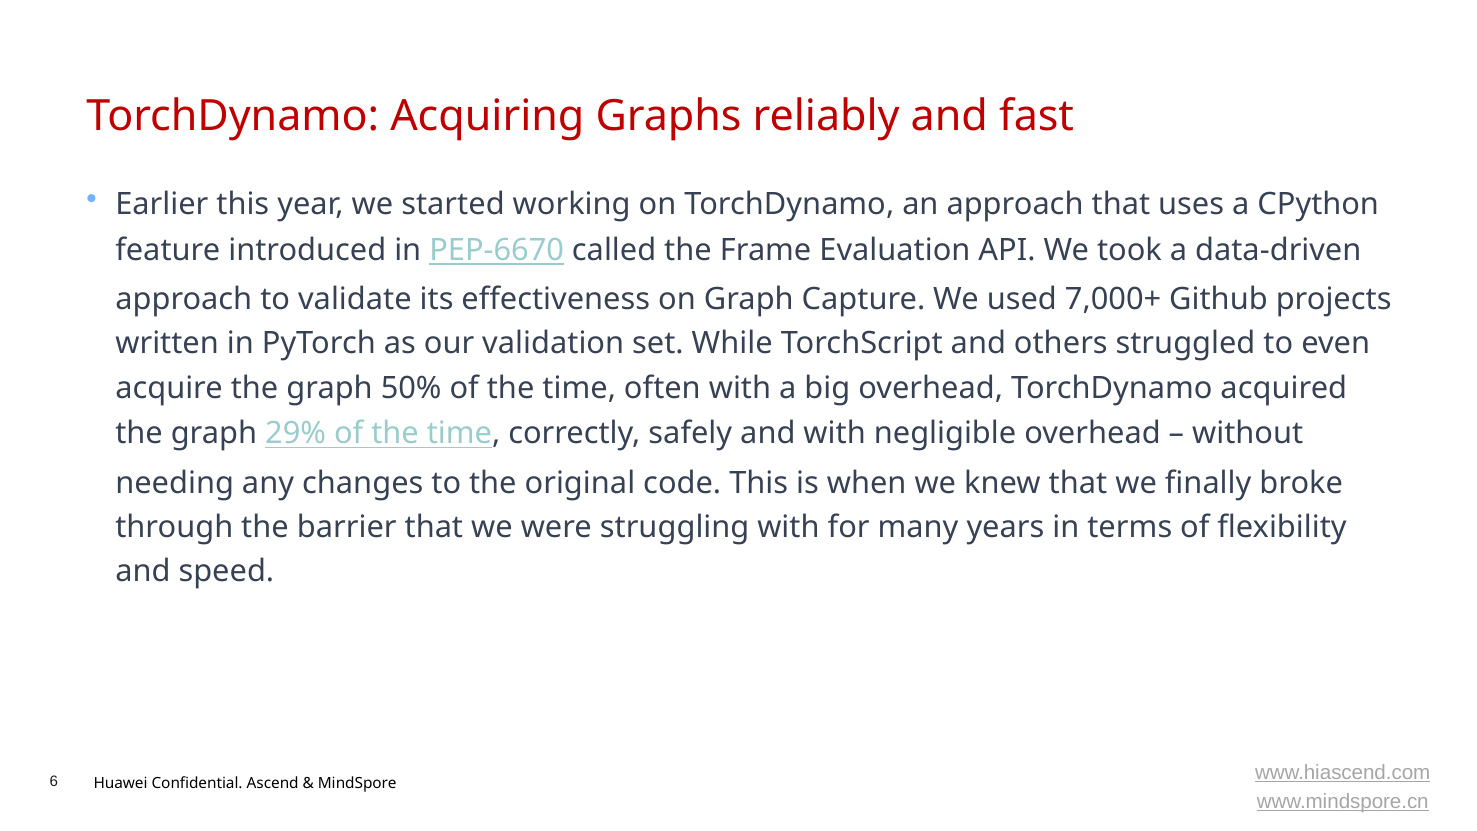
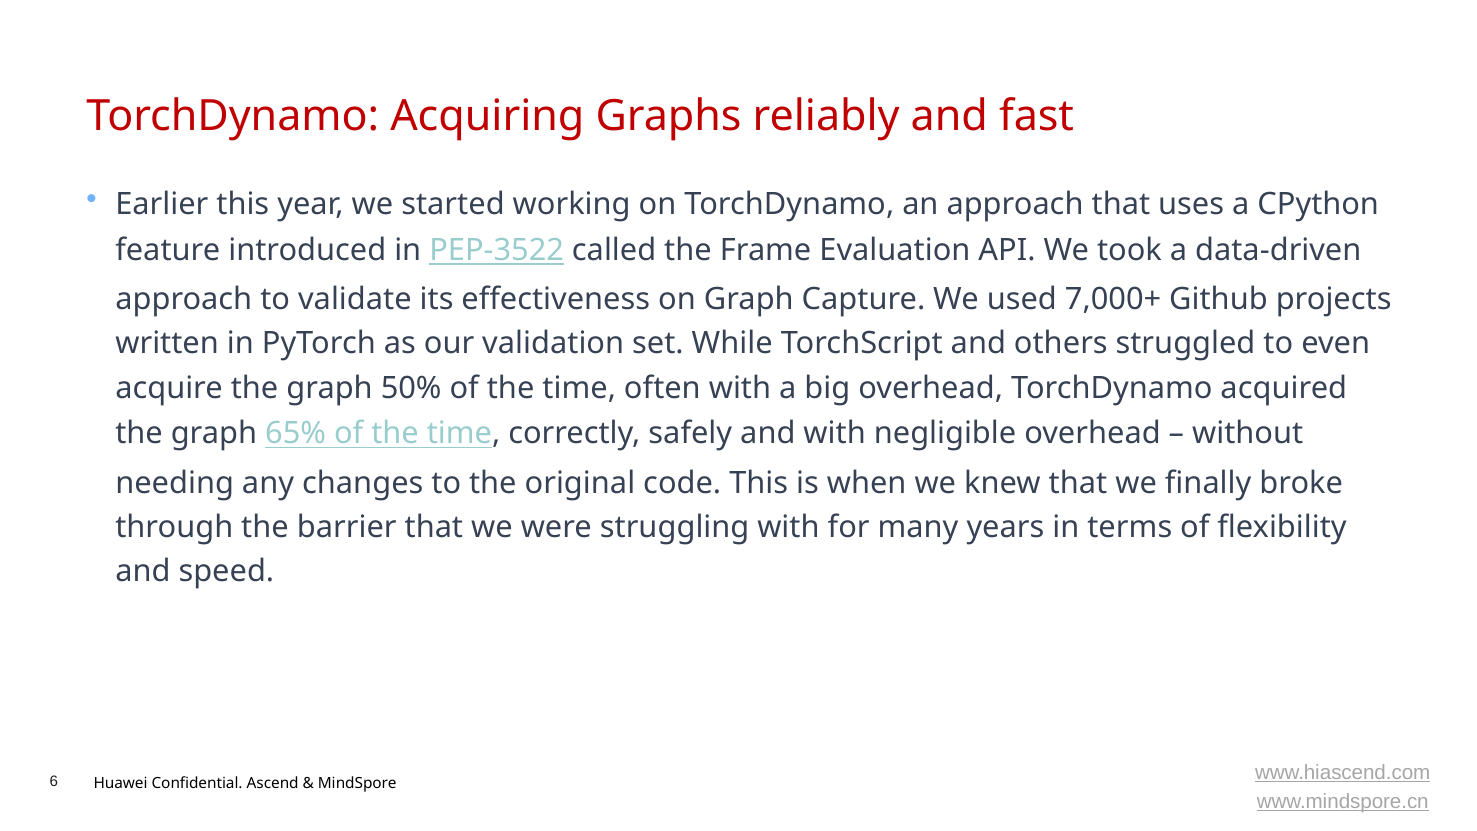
PEP-6670: PEP-6670 -> PEP-3522
29%: 29% -> 65%
